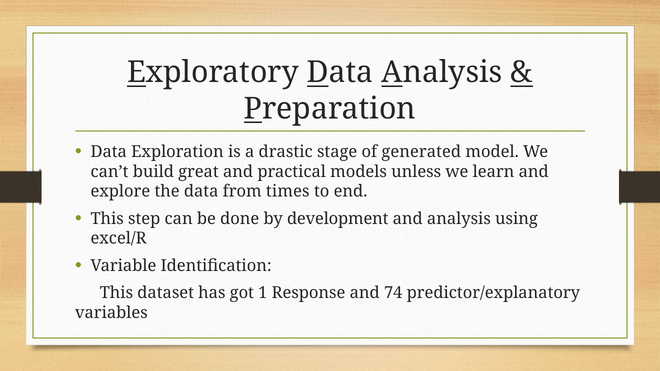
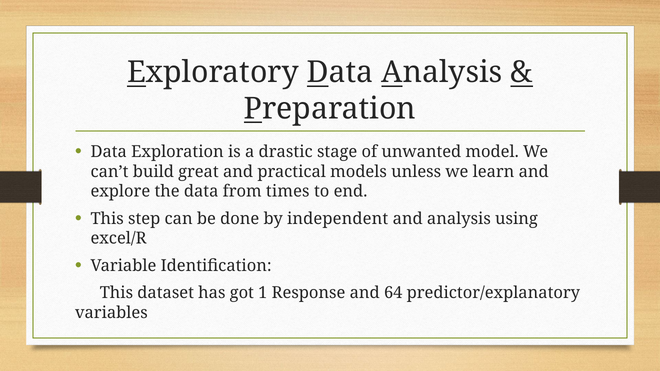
generated: generated -> unwanted
development: development -> independent
74: 74 -> 64
